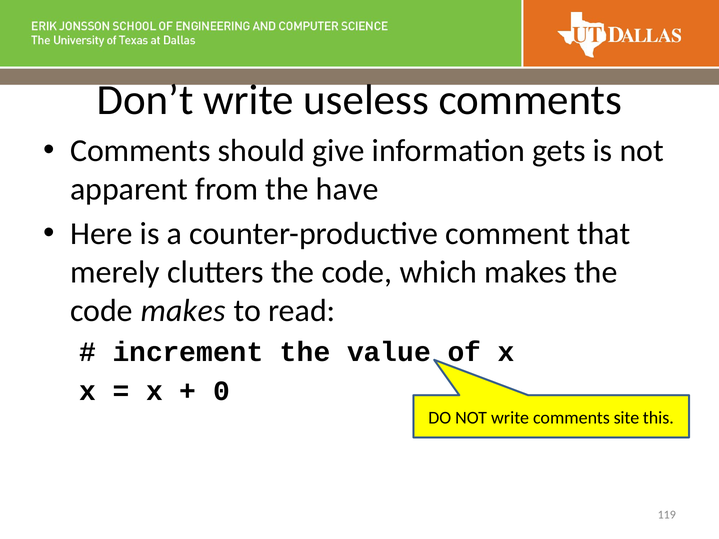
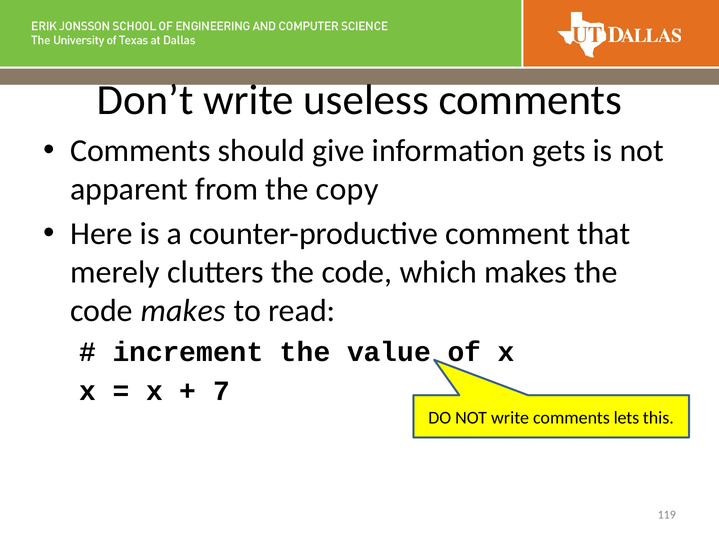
have: have -> copy
0: 0 -> 7
site: site -> lets
